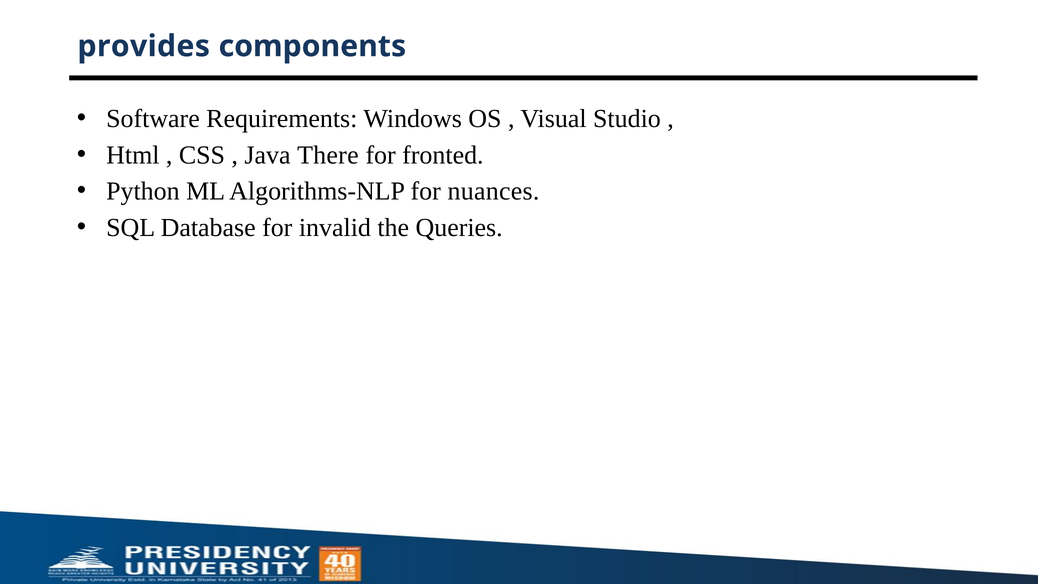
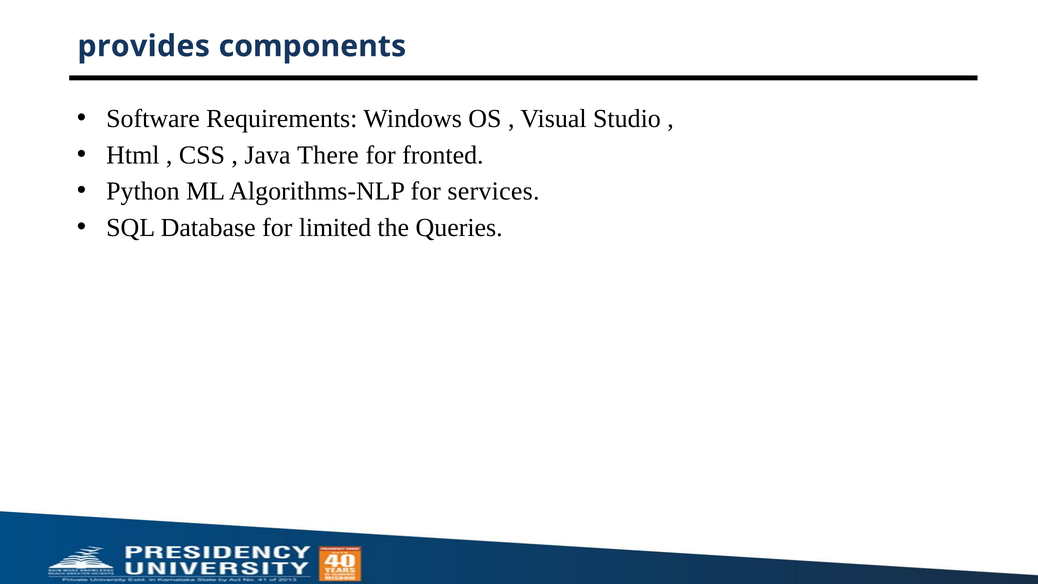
nuances: nuances -> services
invalid: invalid -> limited
